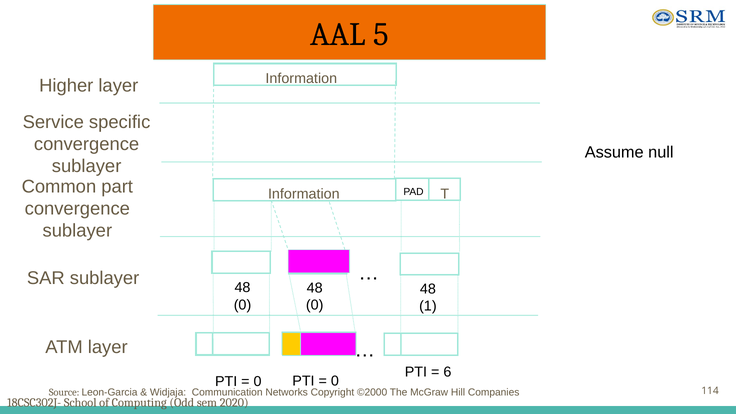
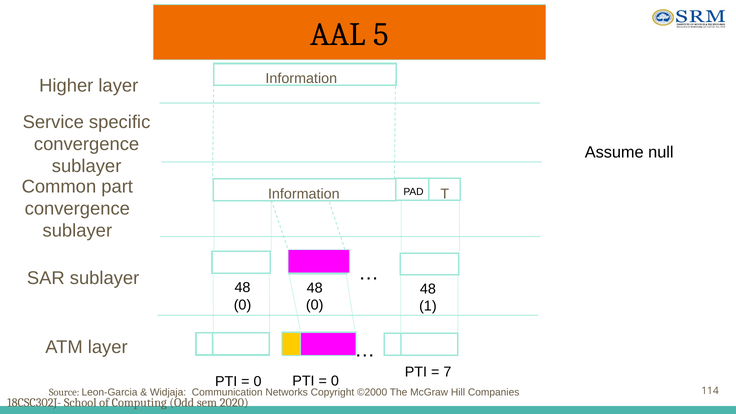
6: 6 -> 7
